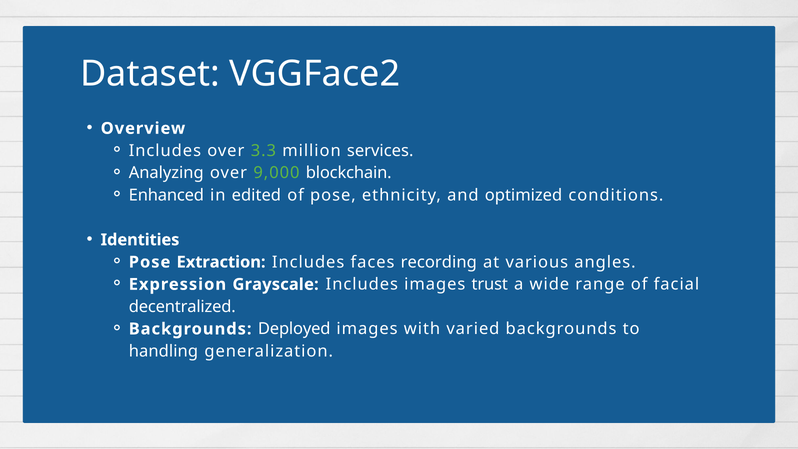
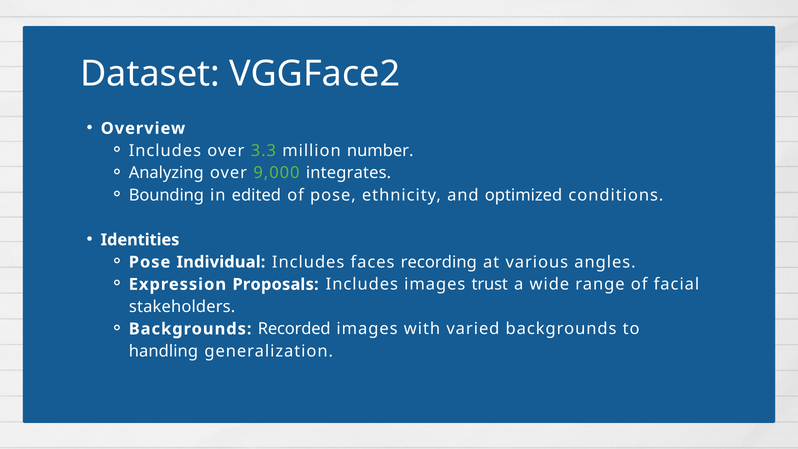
services: services -> number
blockchain: blockchain -> integrates
Enhanced: Enhanced -> Bounding
Extraction: Extraction -> Individual
Grayscale: Grayscale -> Proposals
decentralized: decentralized -> stakeholders
Deployed: Deployed -> Recorded
